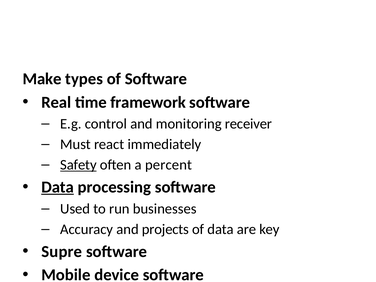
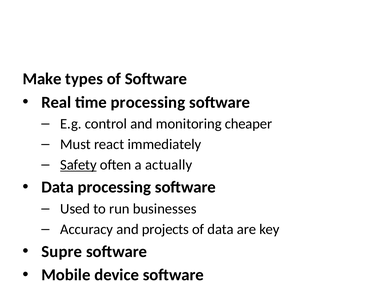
time framework: framework -> processing
receiver: receiver -> cheaper
percent: percent -> actually
Data at (58, 187) underline: present -> none
